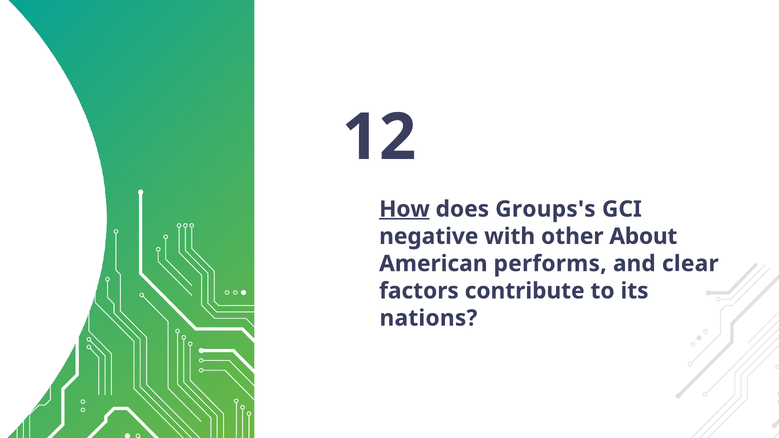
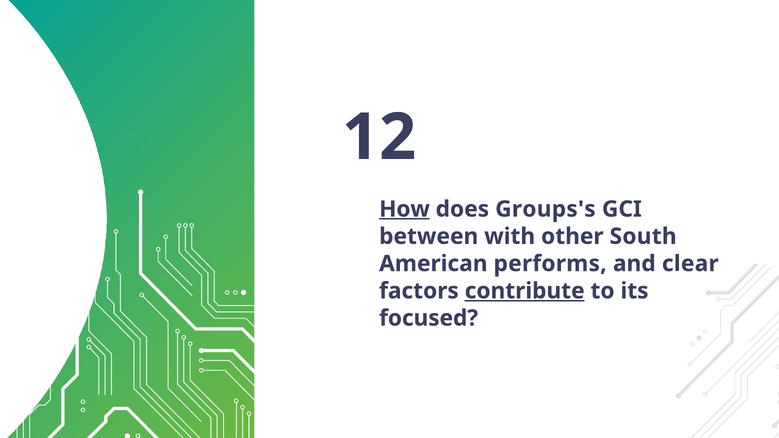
negative: negative -> between
About: About -> South
contribute underline: none -> present
nations: nations -> focused
